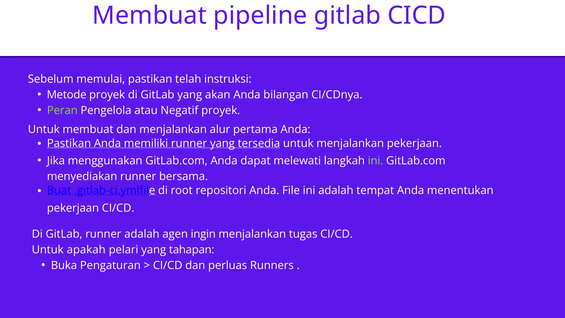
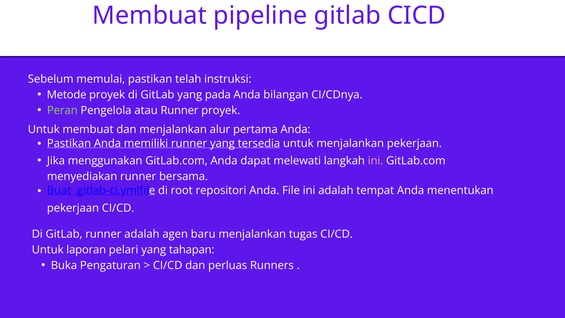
akan: akan -> pada
atau Negatif: Negatif -> Runner
ini at (376, 161) colour: light green -> pink
ingin: ingin -> baru
apakah: apakah -> laporan
